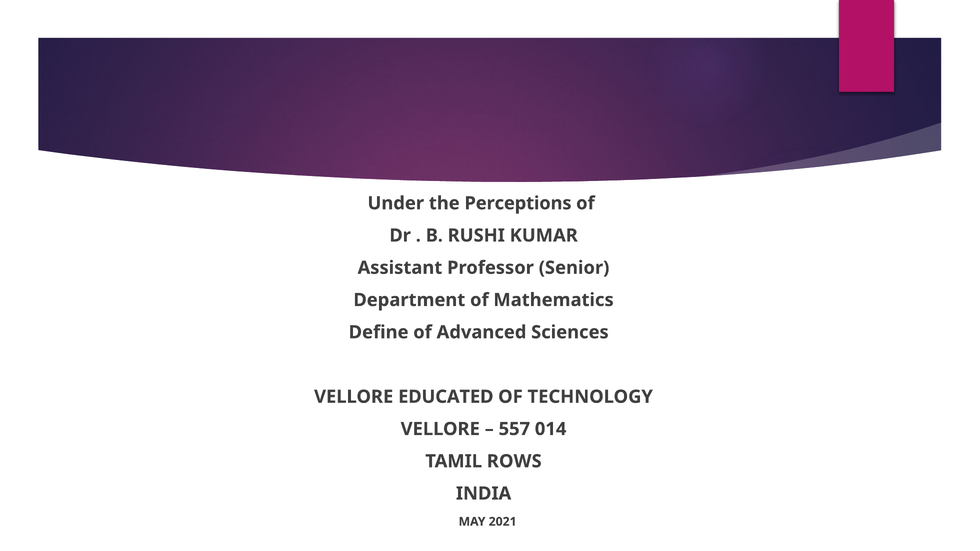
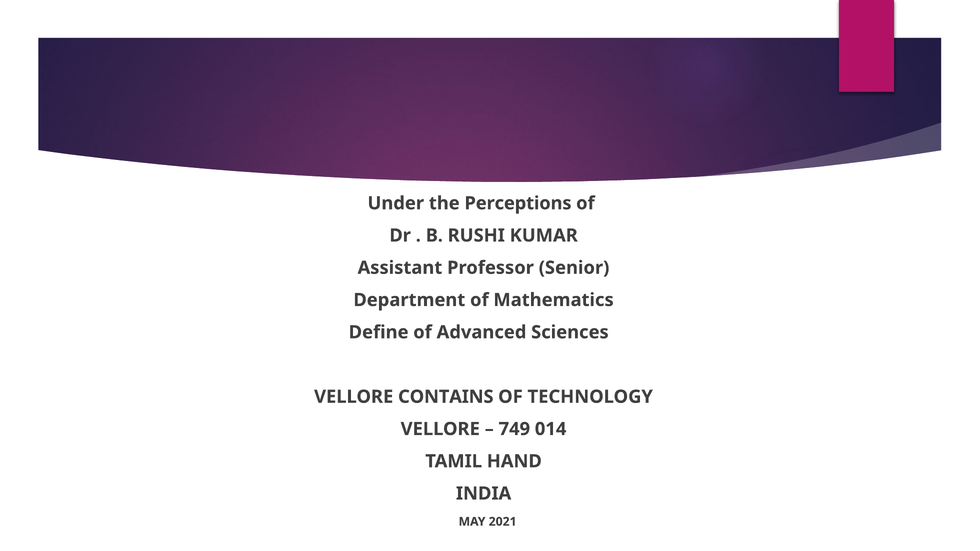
EDUCATED: EDUCATED -> CONTAINS
557: 557 -> 749
ROWS: ROWS -> HAND
